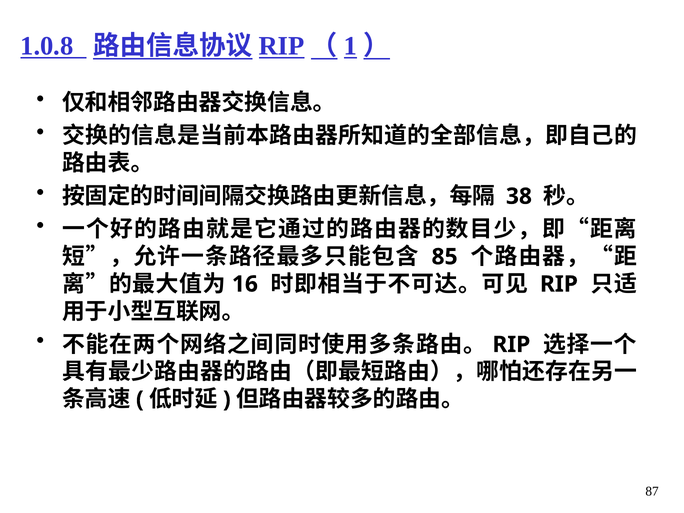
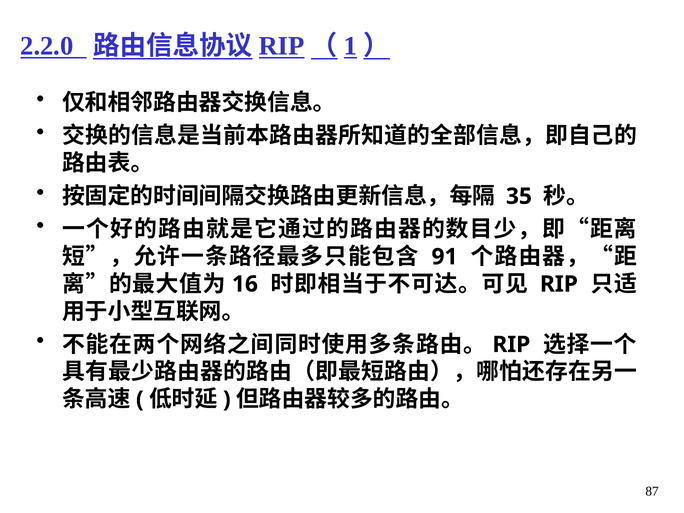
1.0.8: 1.0.8 -> 2.2.0
38: 38 -> 35
85: 85 -> 91
